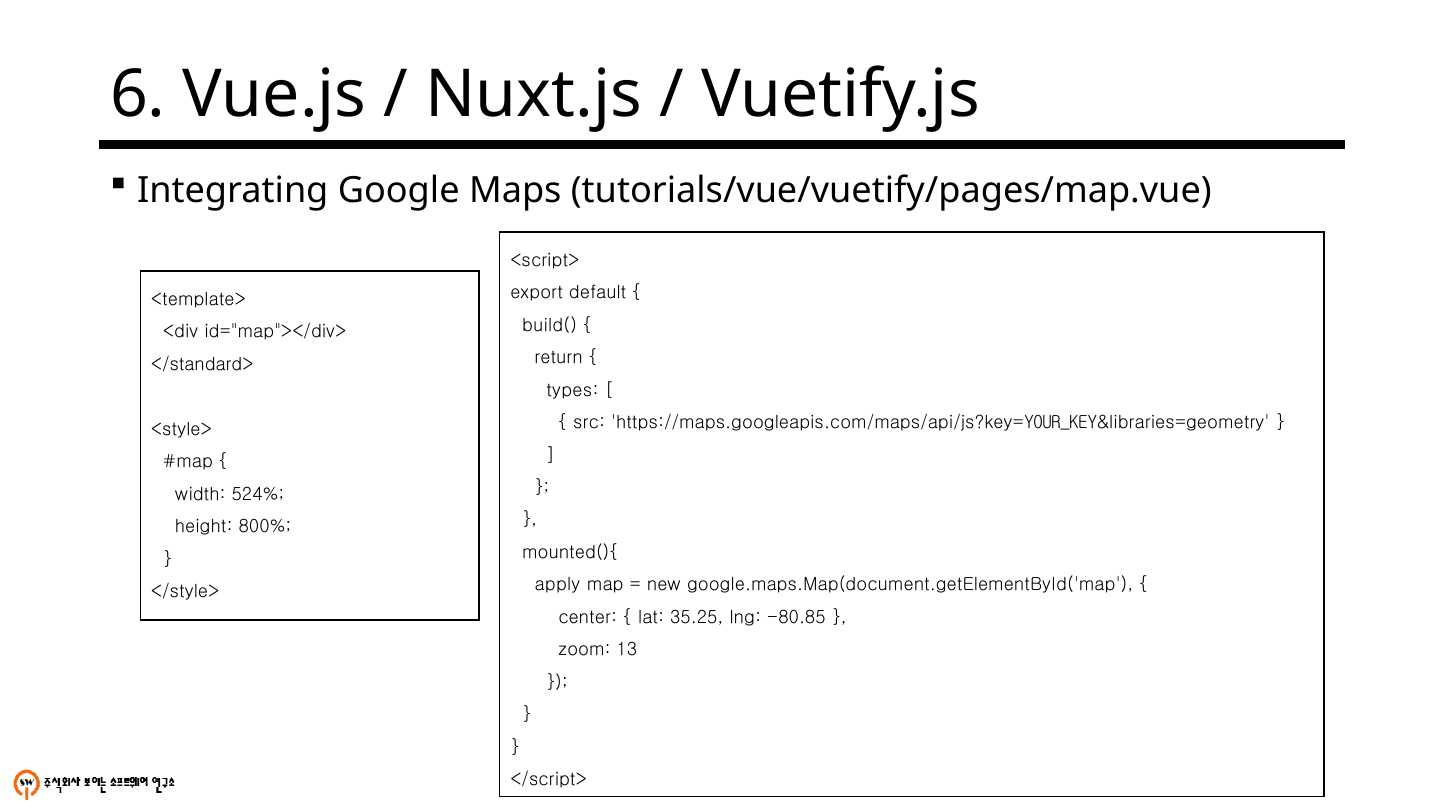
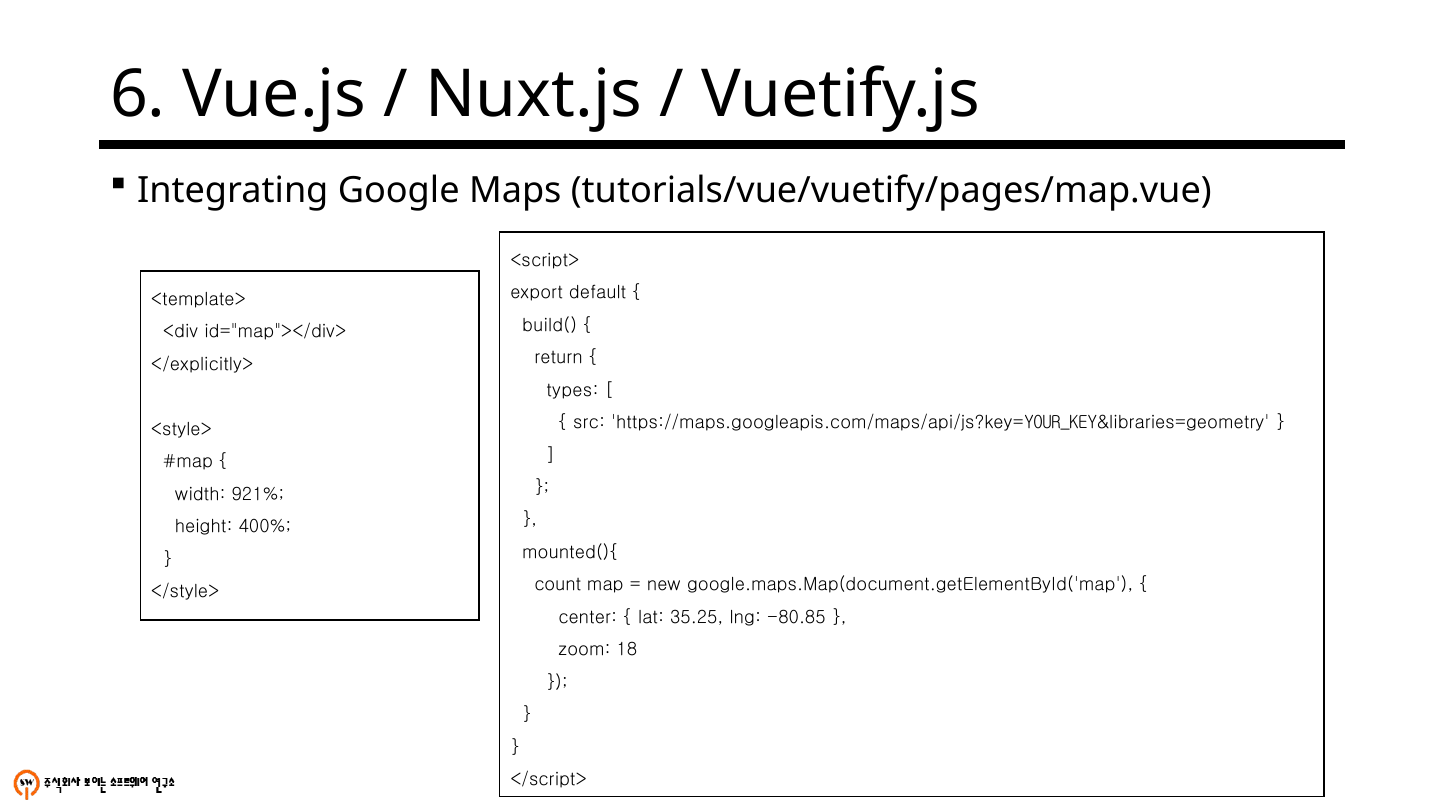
</standard>: </standard> -> </explicitly>
524%: 524% -> 921%
800%: 800% -> 400%
apply: apply -> count
13: 13 -> 18
